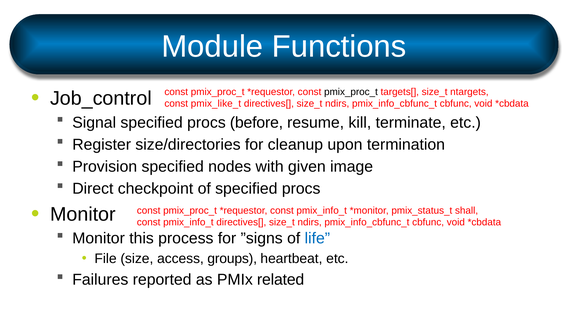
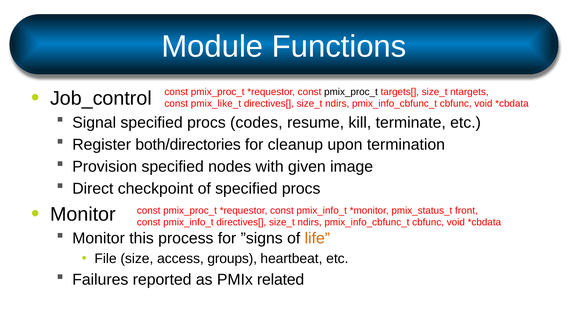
before: before -> codes
size/directories: size/directories -> both/directories
shall: shall -> front
life colour: blue -> orange
